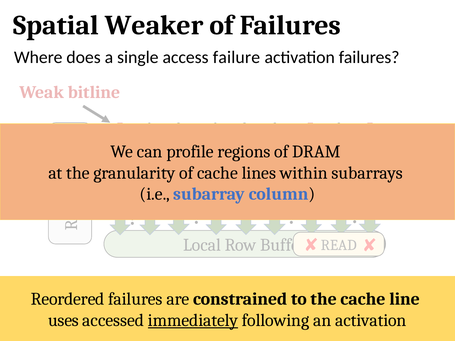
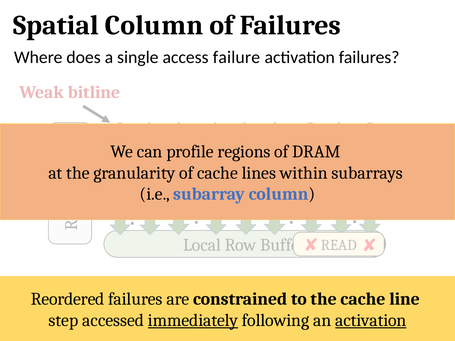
Spatial Weaker: Weaker -> Column
uses: uses -> step
activation at (371, 320) underline: none -> present
